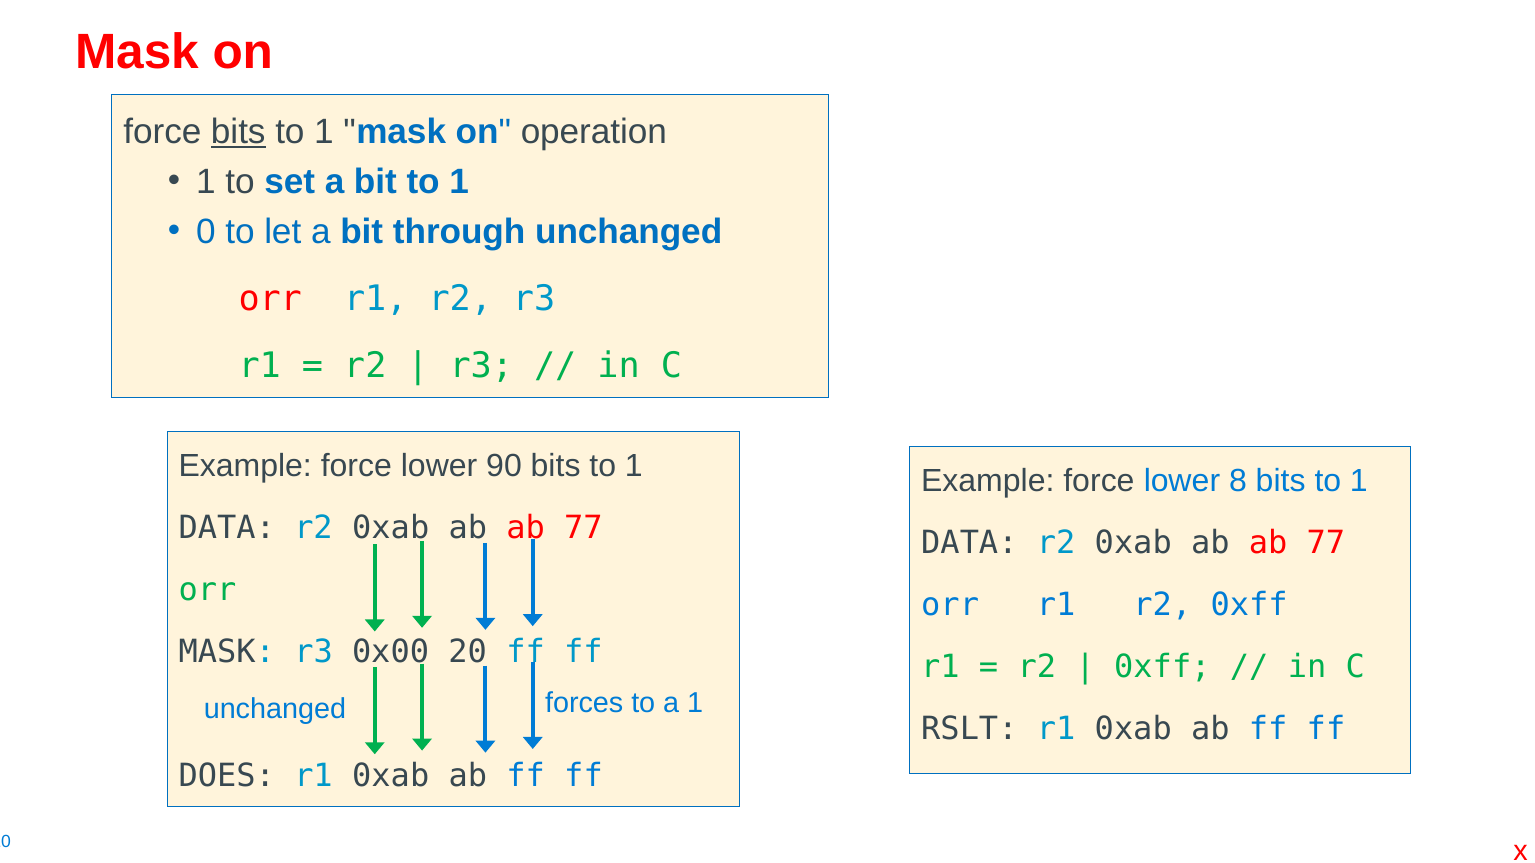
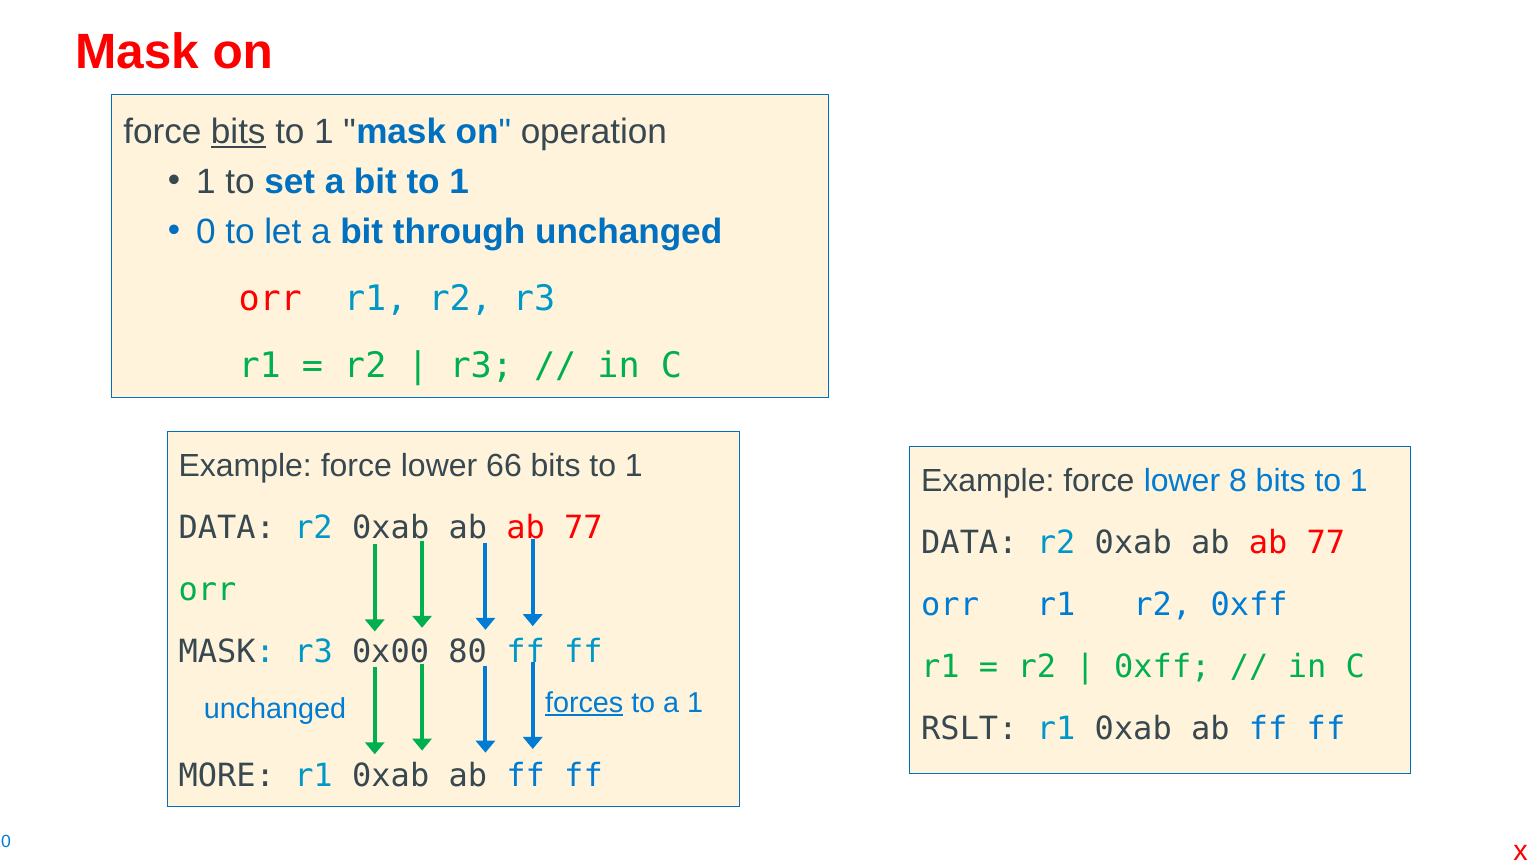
90: 90 -> 66
20: 20 -> 80
forces underline: none -> present
DOES: DOES -> MORE
